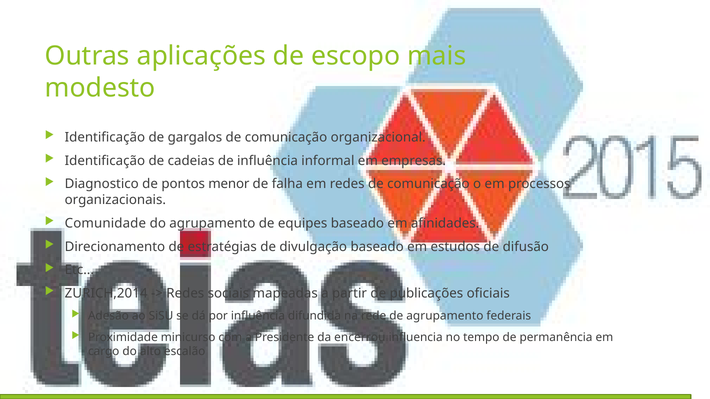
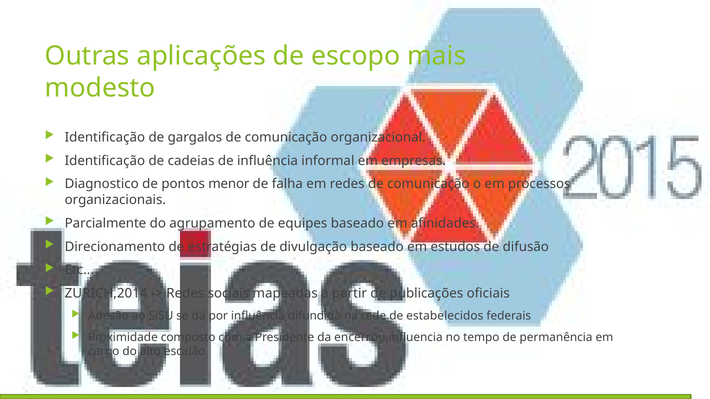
Comunidade: Comunidade -> Parcialmente
de agrupamento: agrupamento -> estabelecidos
minicurso: minicurso -> composto
